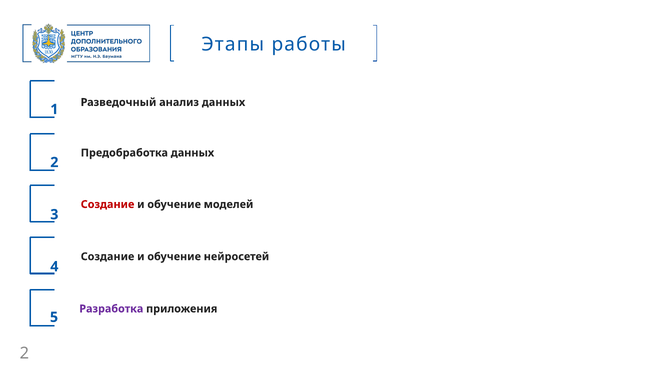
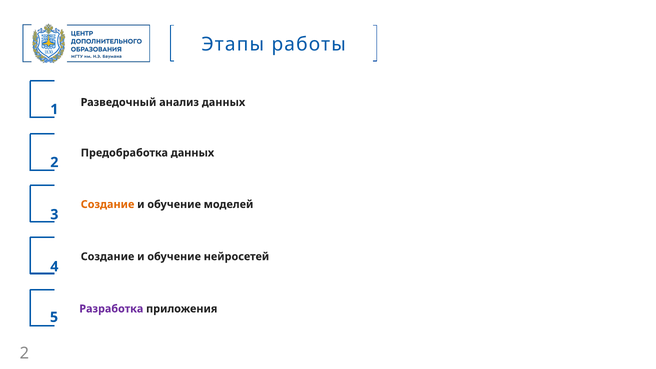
Создание at (108, 204) colour: red -> orange
